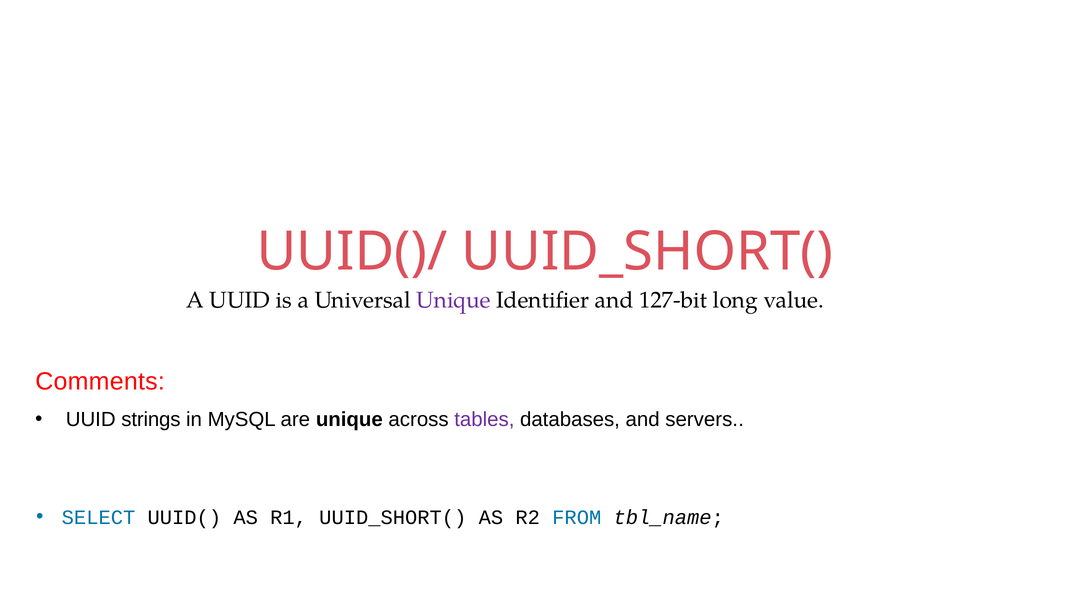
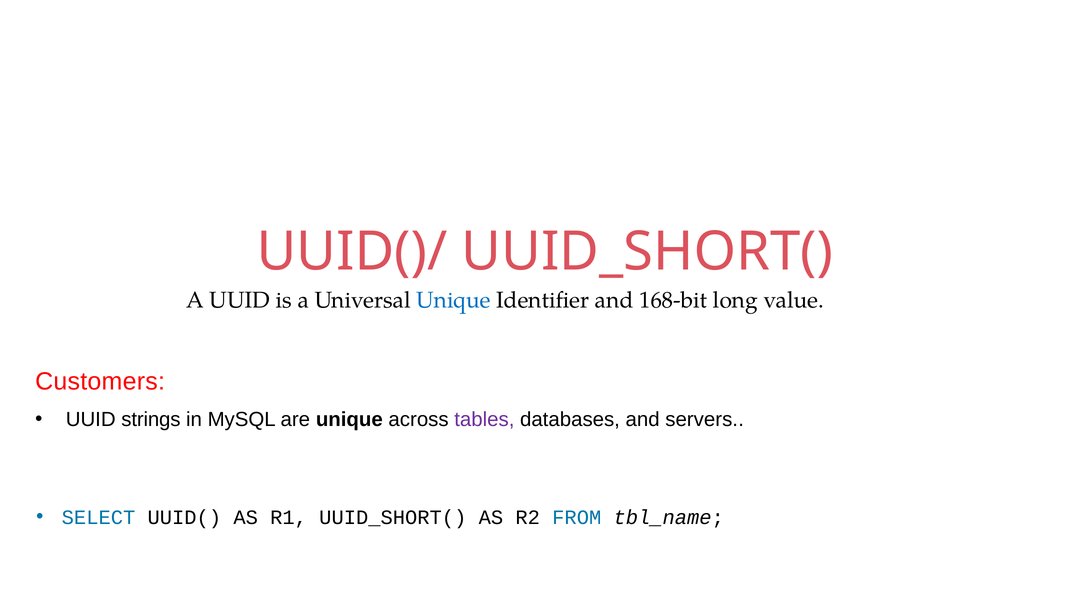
Unique at (453, 300) colour: purple -> blue
127-bit: 127-bit -> 168-bit
Comments: Comments -> Customers
